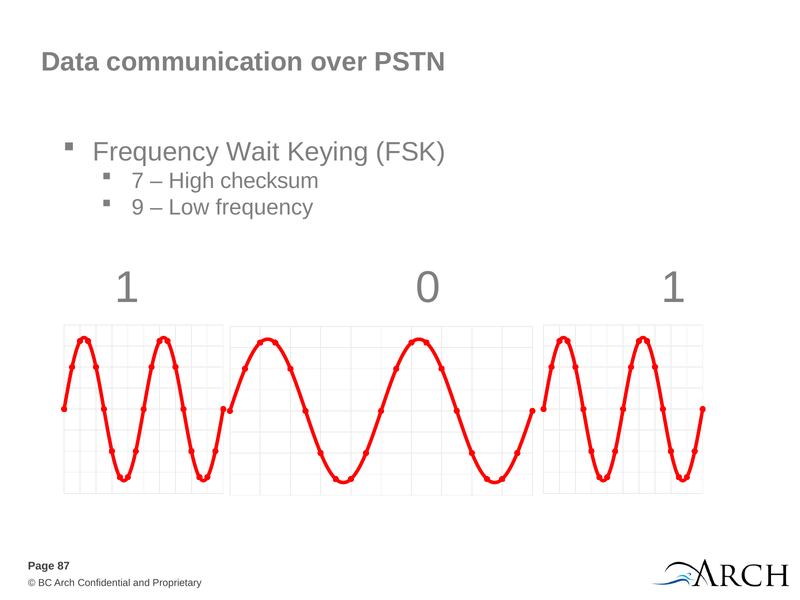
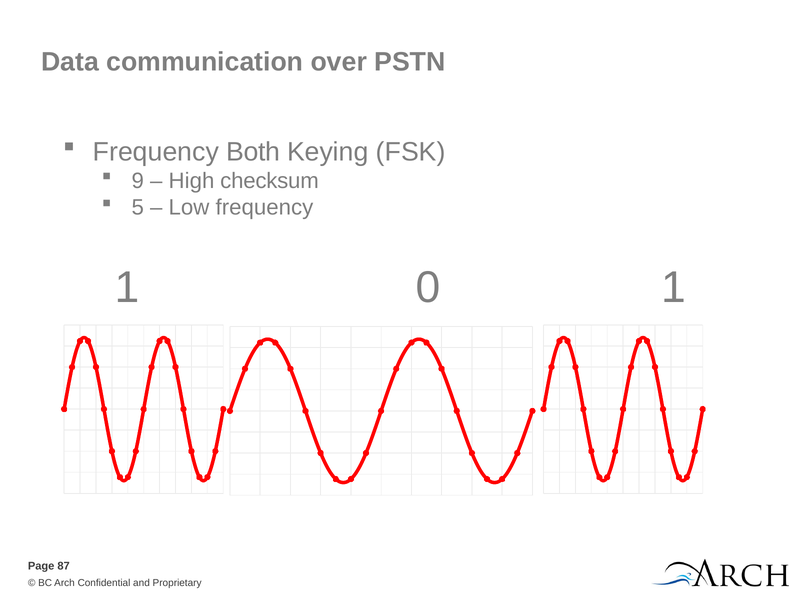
Wait: Wait -> Both
7: 7 -> 9
9: 9 -> 5
